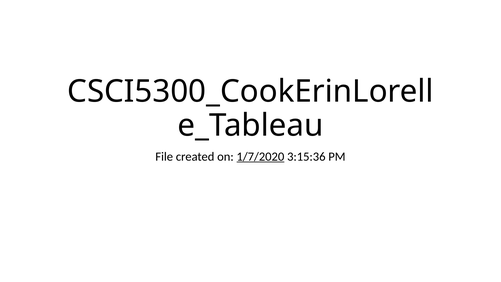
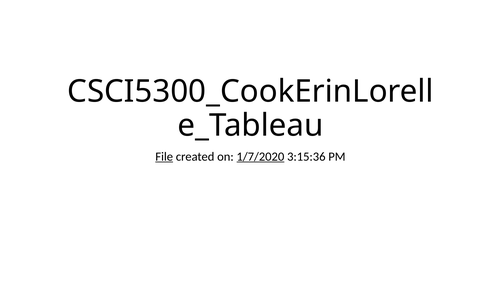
File underline: none -> present
